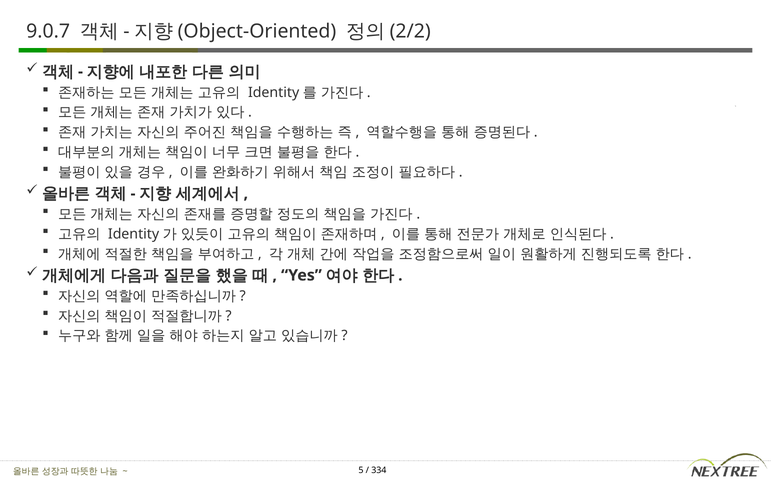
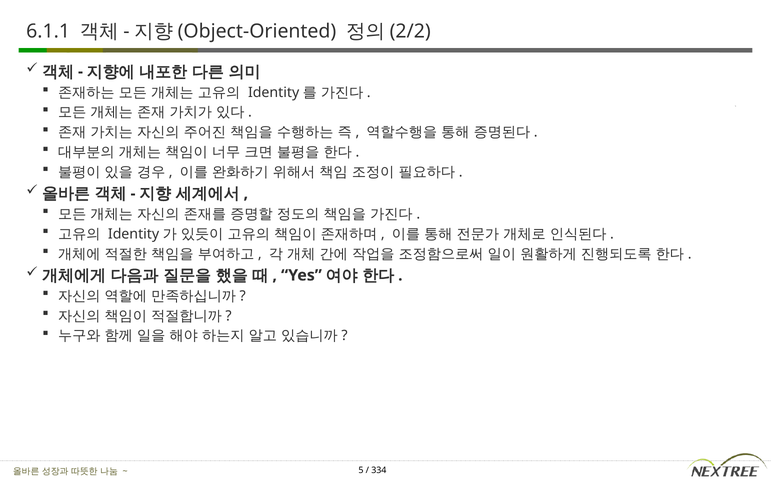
9.0.7: 9.0.7 -> 6.1.1
